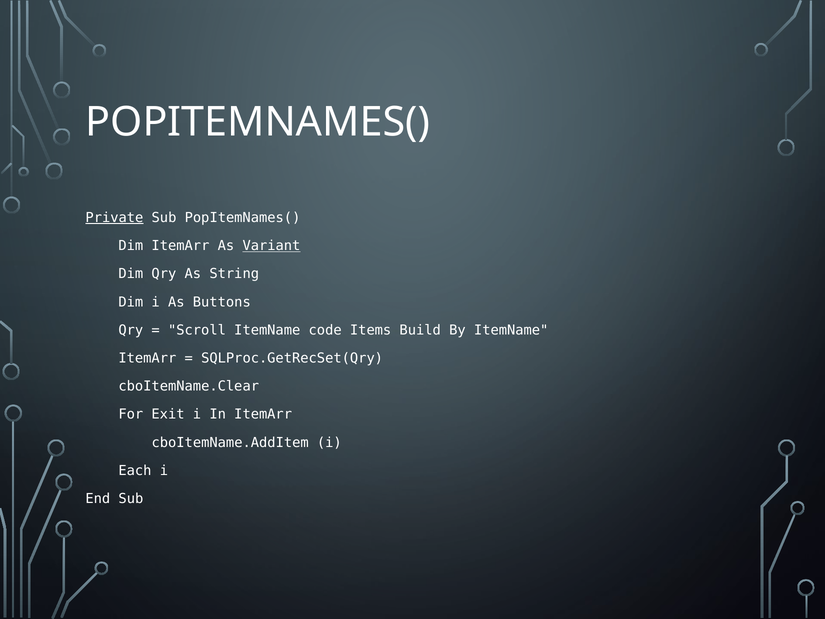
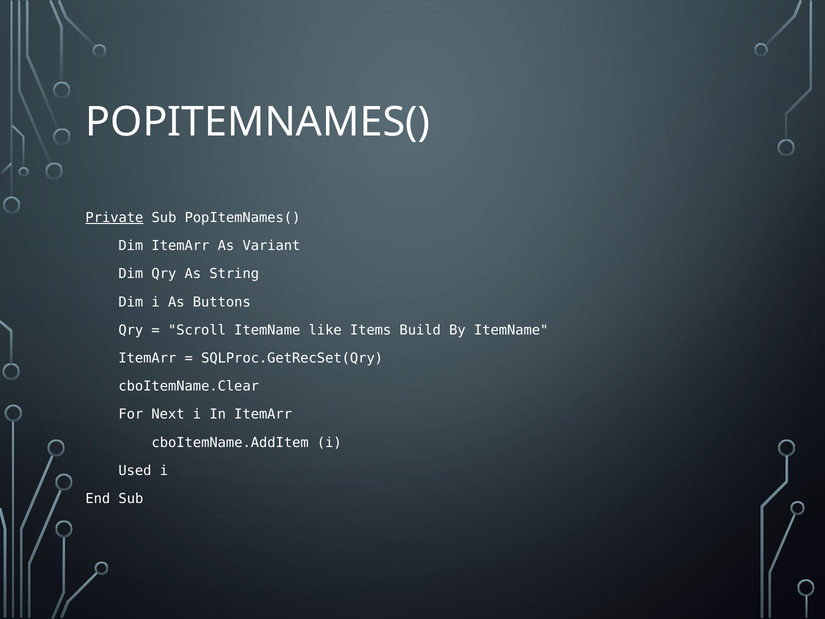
Variant underline: present -> none
code: code -> like
Exit: Exit -> Next
Each: Each -> Used
